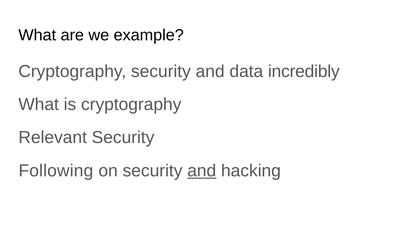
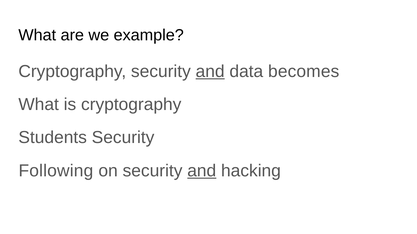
and at (210, 71) underline: none -> present
incredibly: incredibly -> becomes
Relevant: Relevant -> Students
